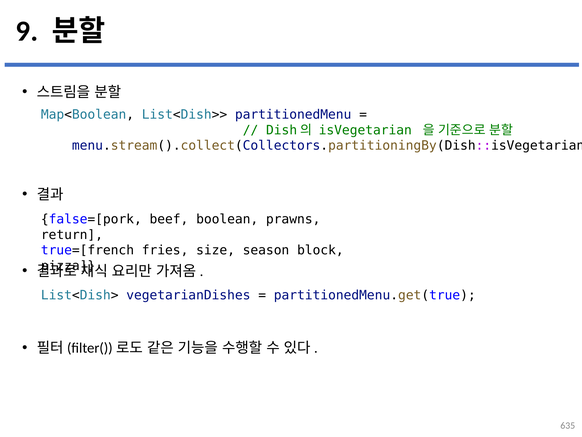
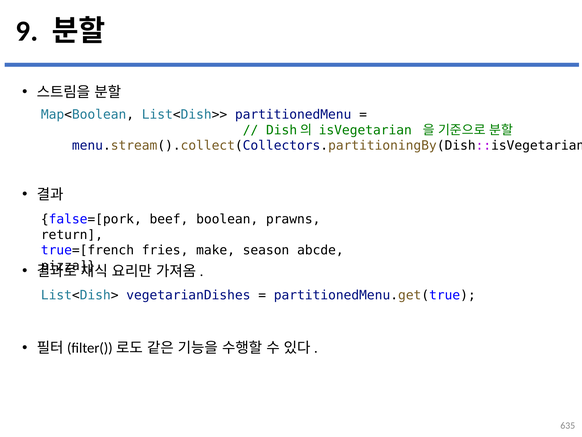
size: size -> make
block: block -> abcde
